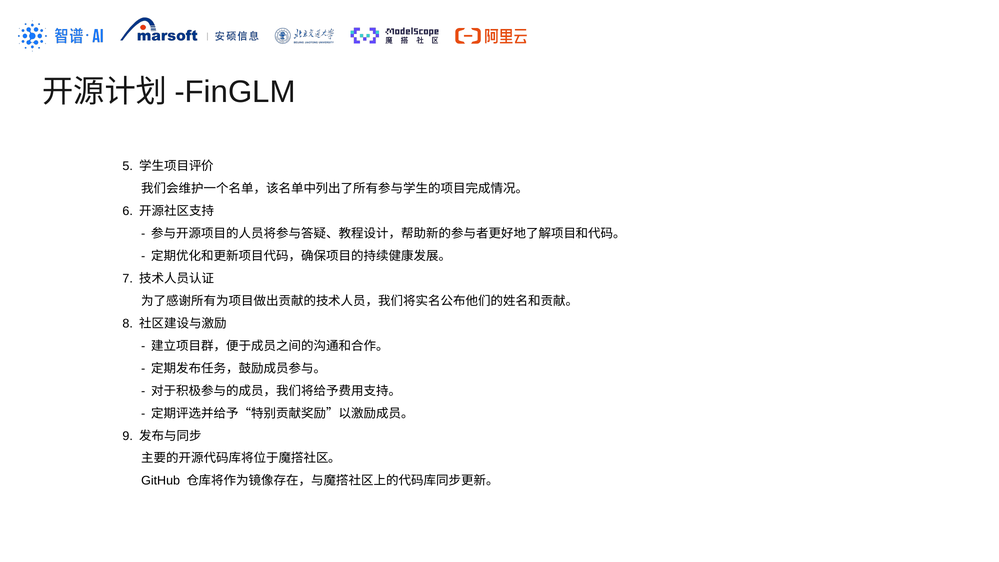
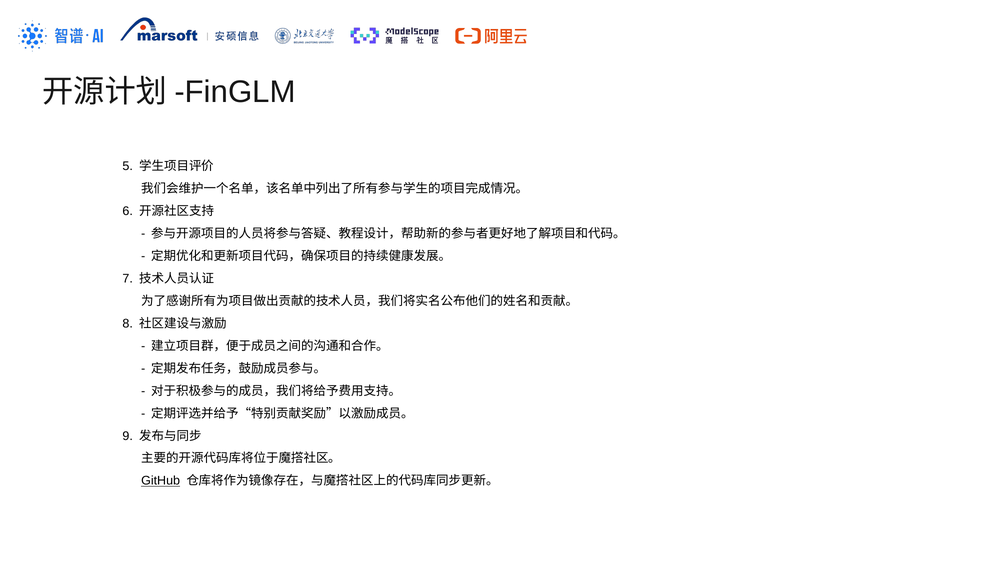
GitHub underline: none -> present
